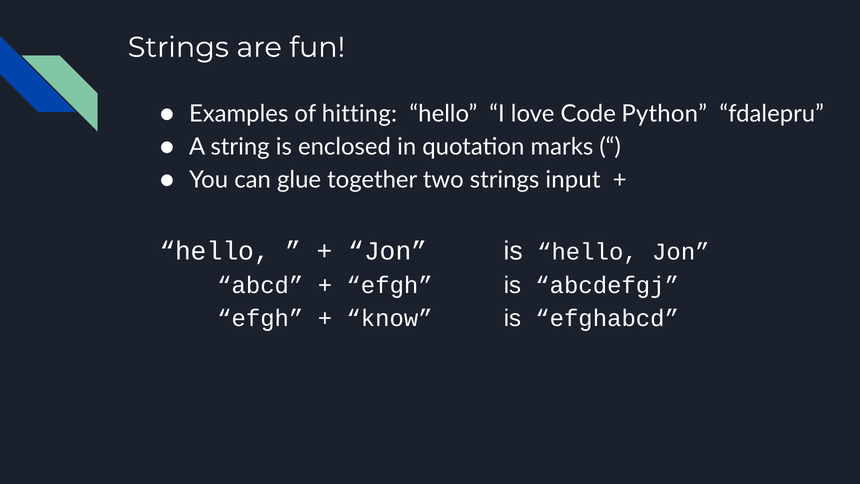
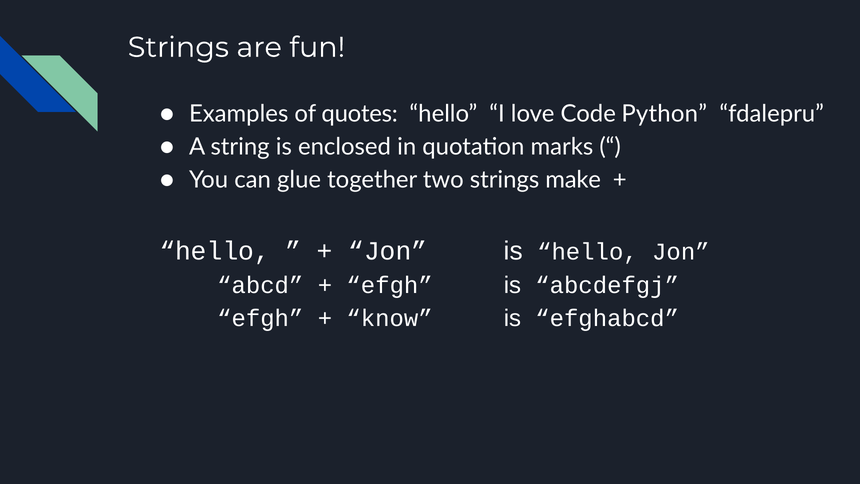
hitting: hitting -> quotes
input: input -> make
